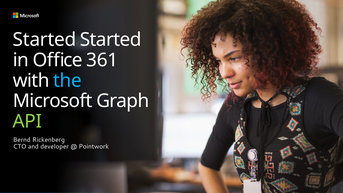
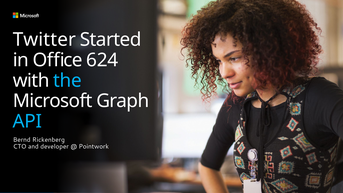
Started at (44, 40): Started -> Twitter
361: 361 -> 624
API colour: light green -> light blue
